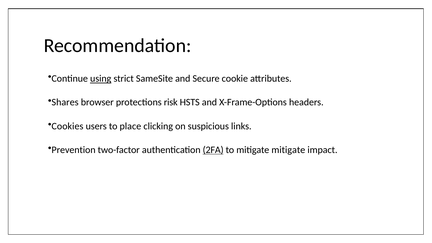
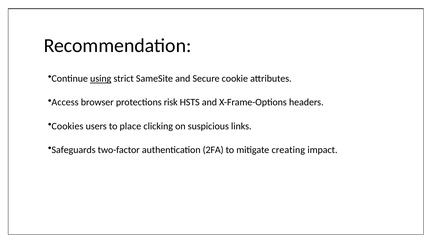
Shares: Shares -> Access
Prevention: Prevention -> Safeguards
2FA underline: present -> none
mitigate mitigate: mitigate -> creating
